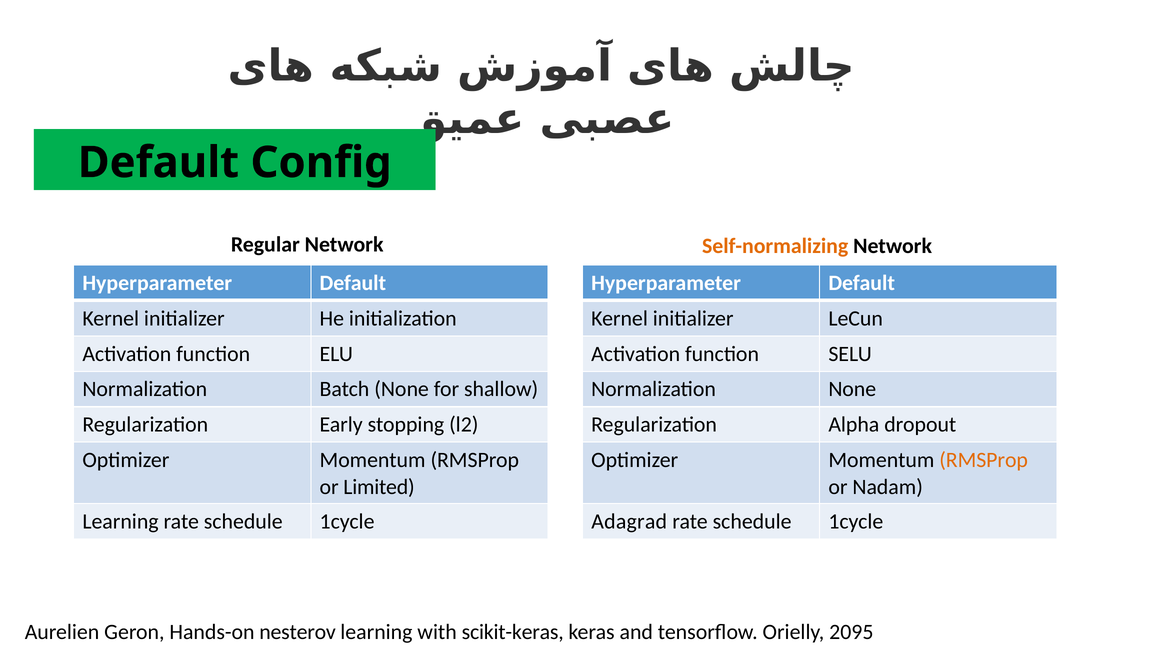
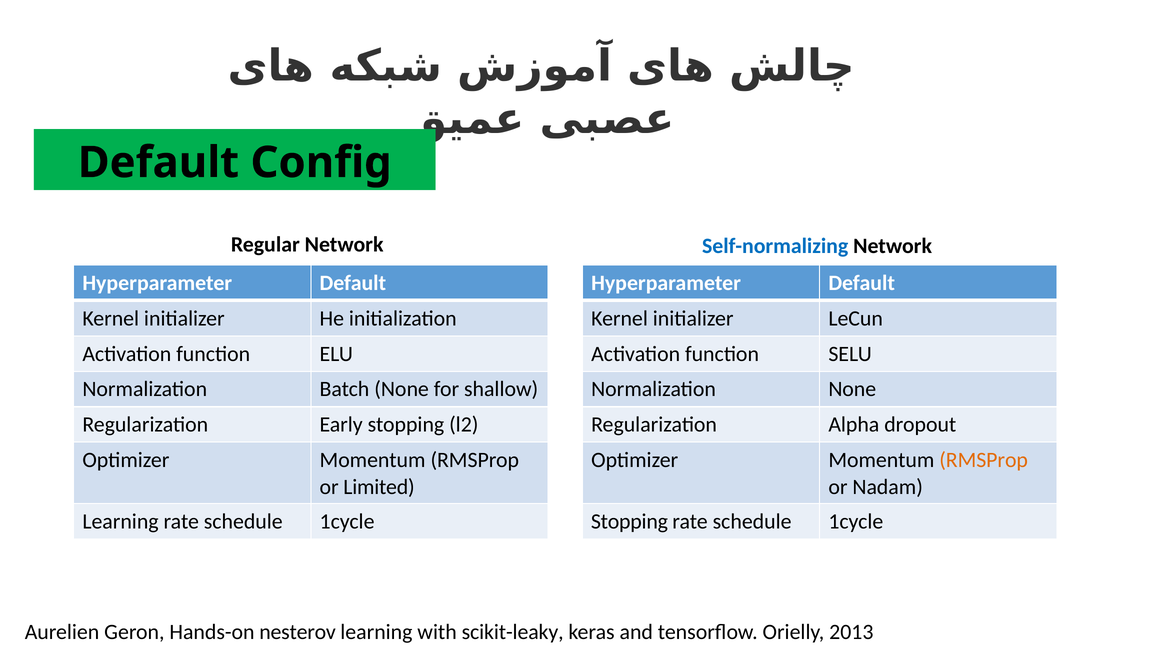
Self-normalizing colour: orange -> blue
Adagrad at (629, 521): Adagrad -> Stopping
scikit-keras: scikit-keras -> scikit-leaky
2095: 2095 -> 2013
